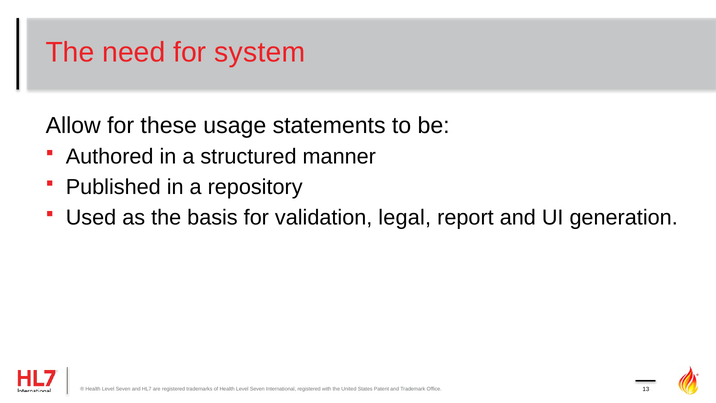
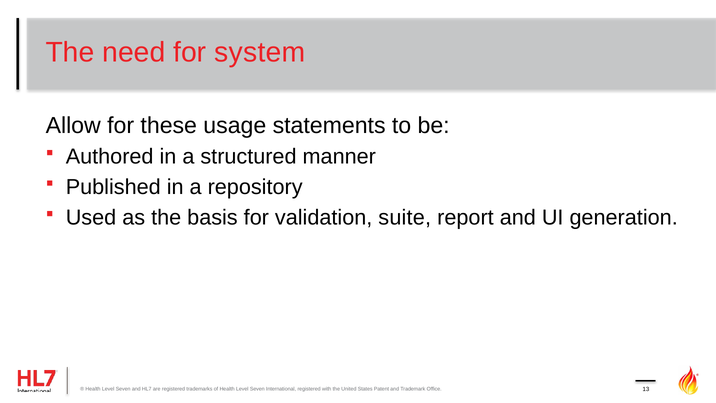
legal: legal -> suite
